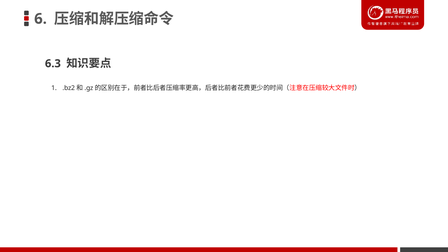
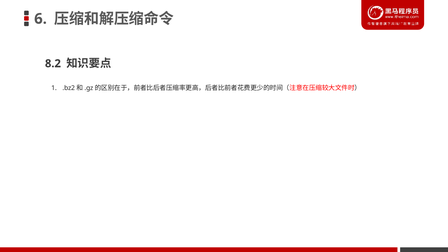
6.3: 6.3 -> 8.2
